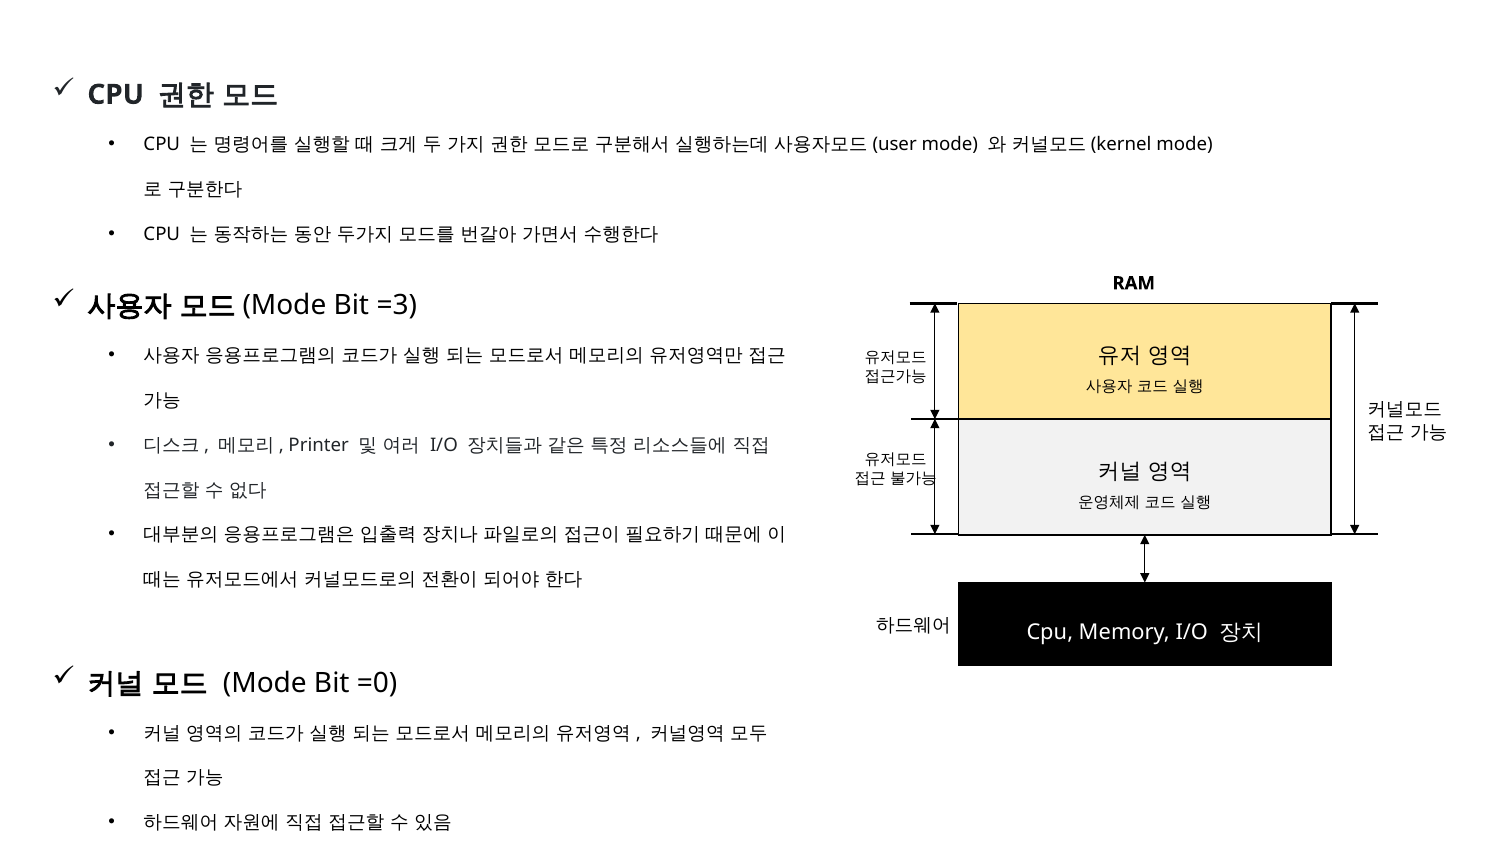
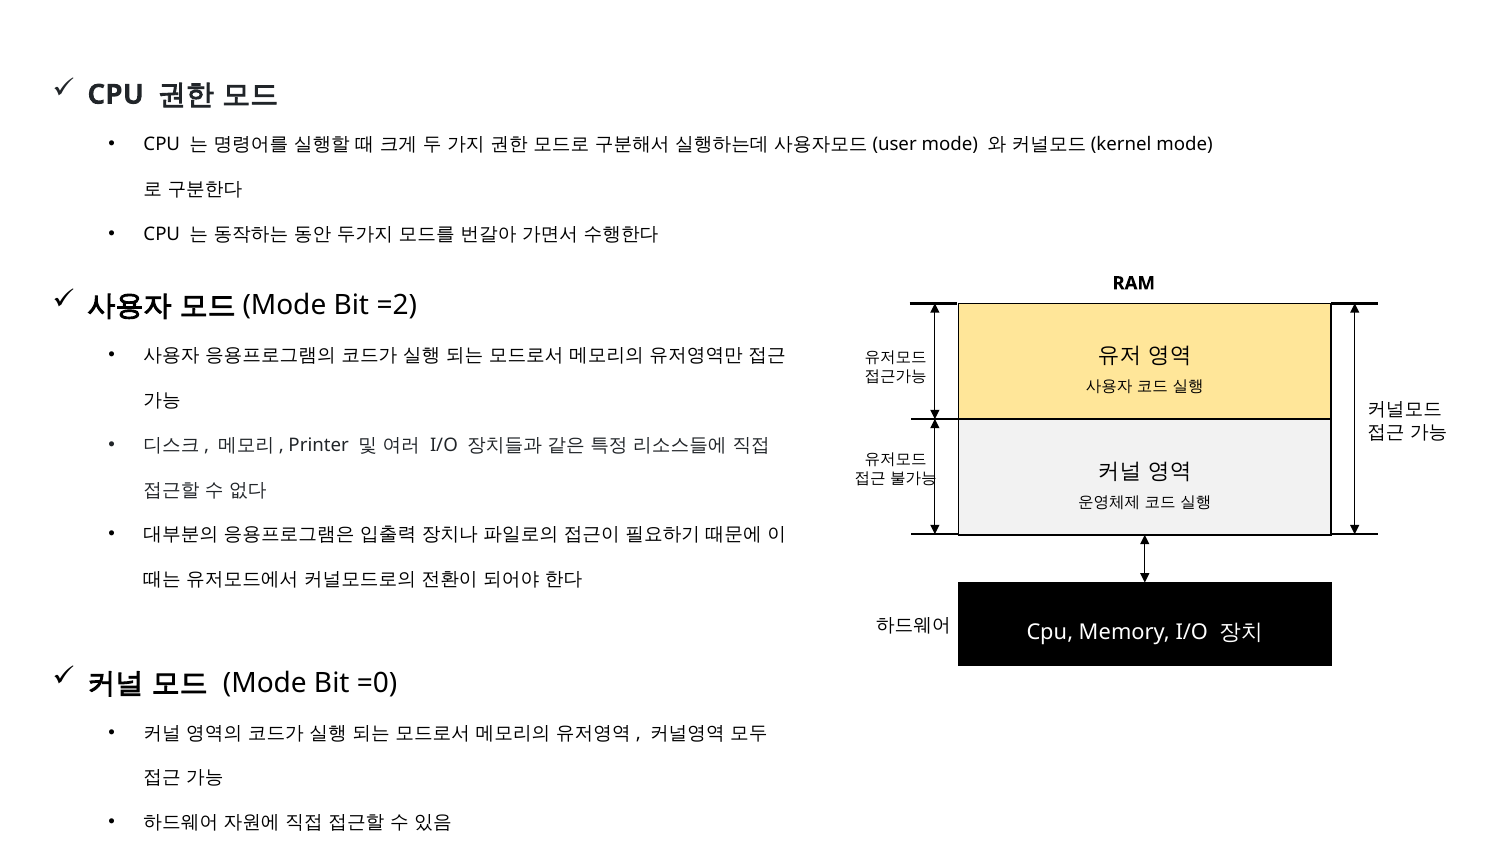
=3: =3 -> =2
